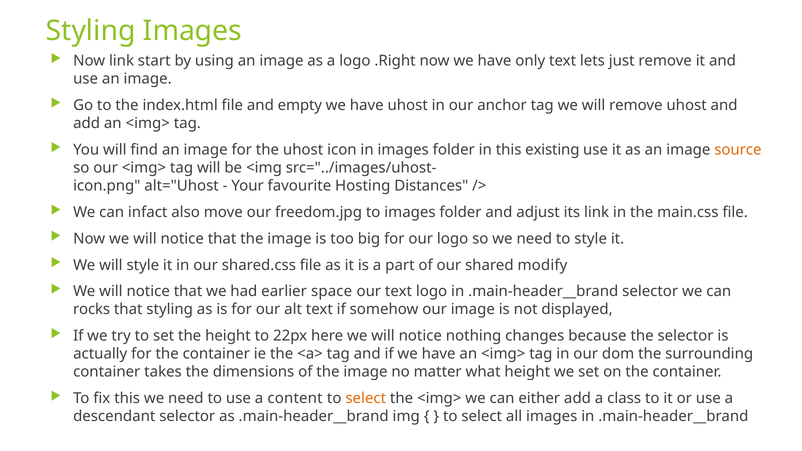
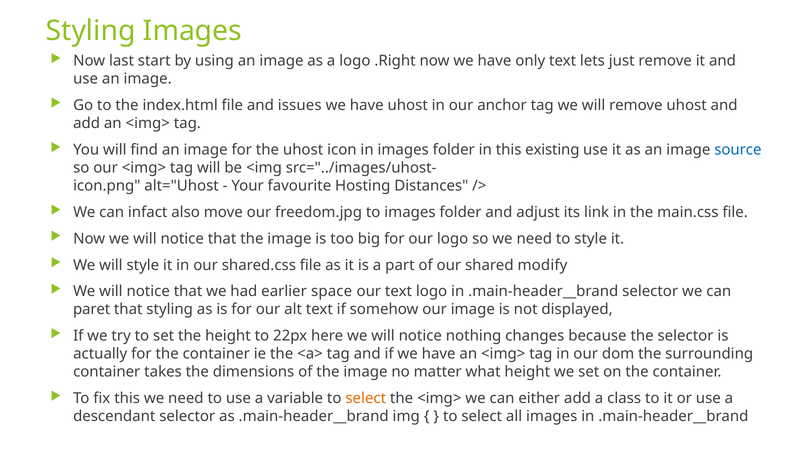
Now link: link -> last
empty: empty -> issues
source colour: orange -> blue
rocks: rocks -> paret
content: content -> variable
